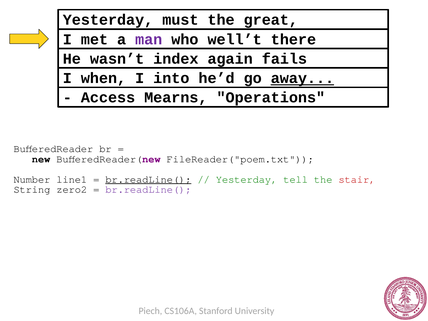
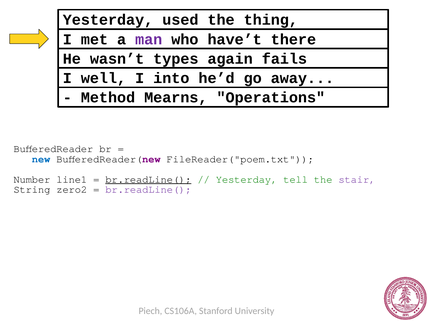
must: must -> used
great: great -> thing
well’t: well’t -> have’t
index: index -> types
when: when -> well
away underline: present -> none
Access: Access -> Method
new colour: black -> blue
stair colour: red -> purple
